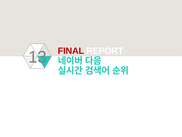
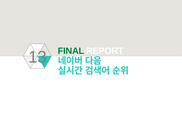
FINAL colour: red -> green
